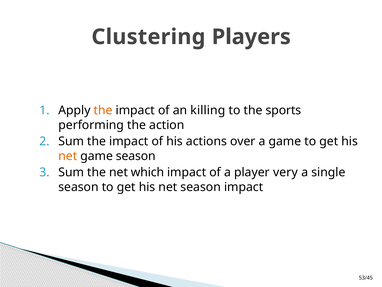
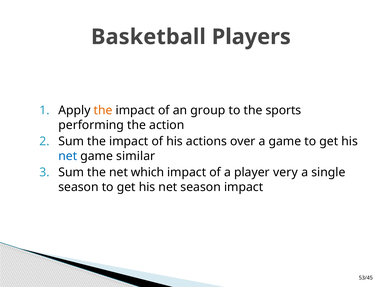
Clustering: Clustering -> Basketball
killing: killing -> group
net at (68, 156) colour: orange -> blue
game season: season -> similar
